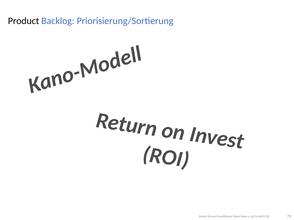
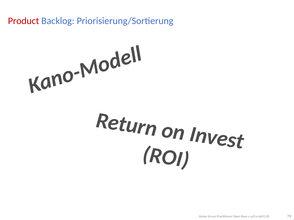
Product colour: black -> red
